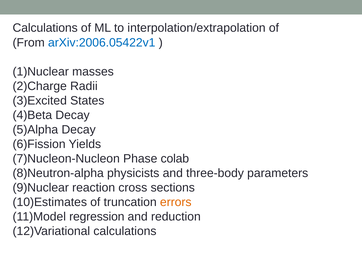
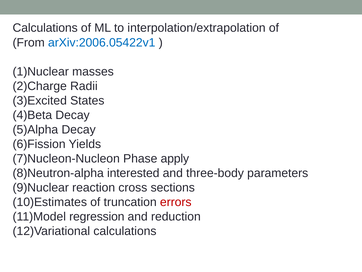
colab: colab -> apply
physicists: physicists -> interested
errors colour: orange -> red
